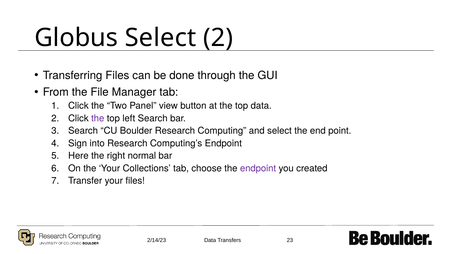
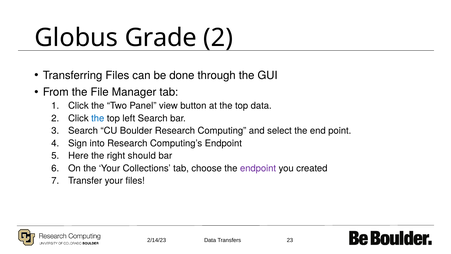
Globus Select: Select -> Grade
the at (98, 118) colour: purple -> blue
normal: normal -> should
